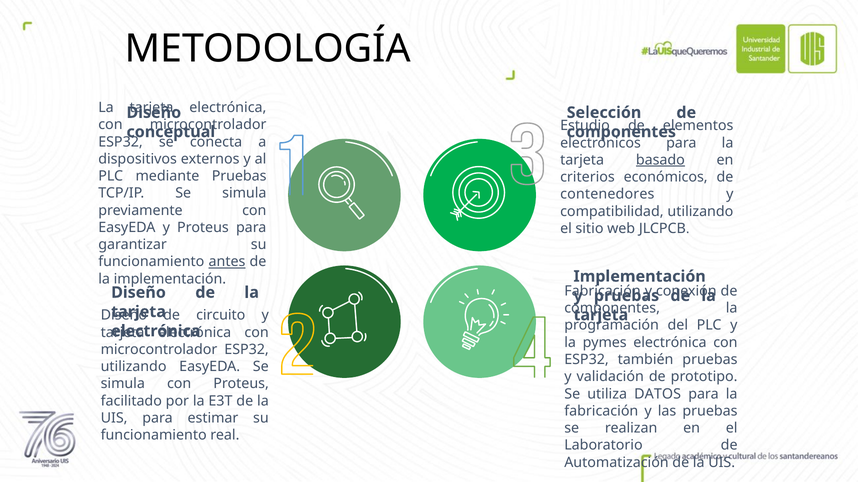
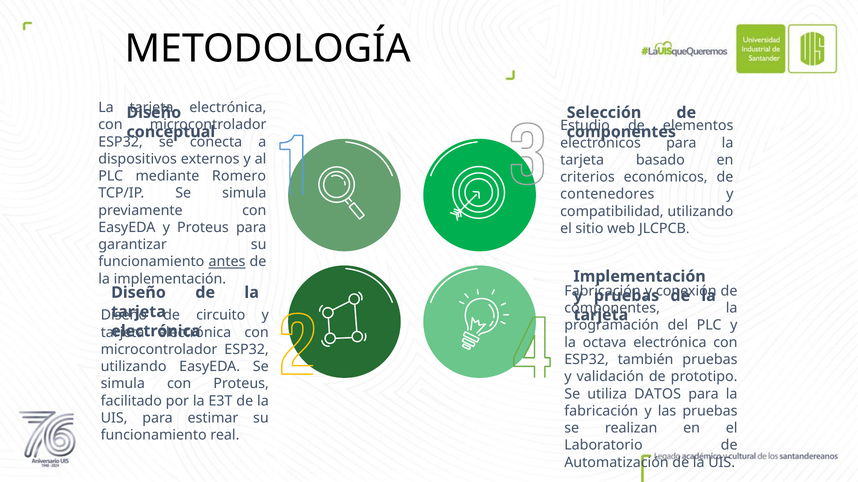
basado underline: present -> none
mediante Pruebas: Pruebas -> Romero
pymes: pymes -> octava
